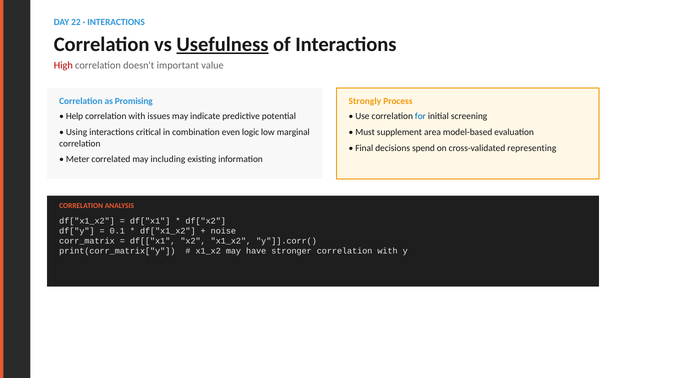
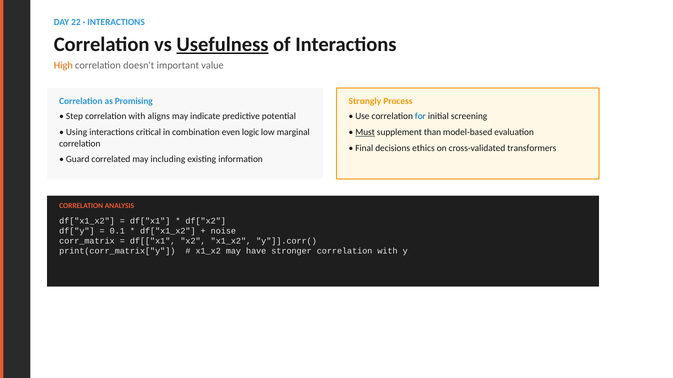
High colour: red -> orange
Help: Help -> Step
issues: issues -> aligns
Must underline: none -> present
area: area -> than
spend: spend -> ethics
representing: representing -> transformers
Meter: Meter -> Guard
